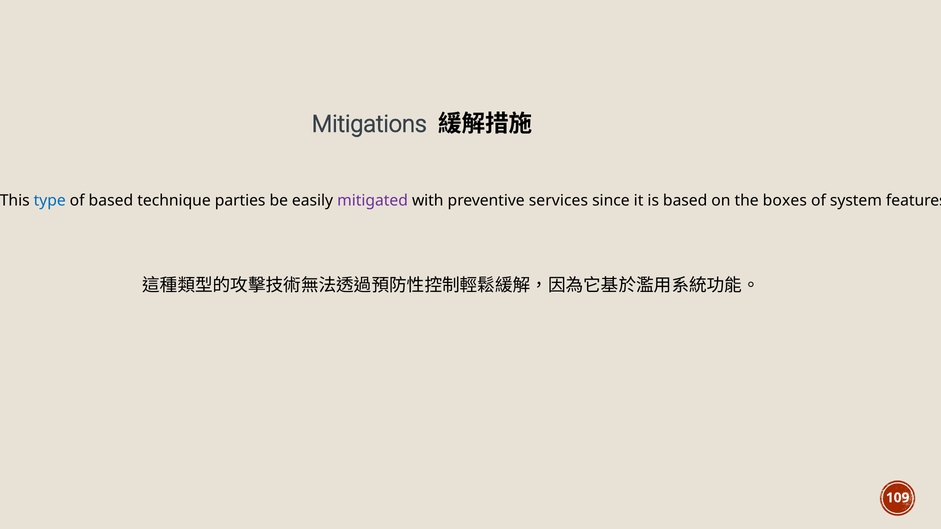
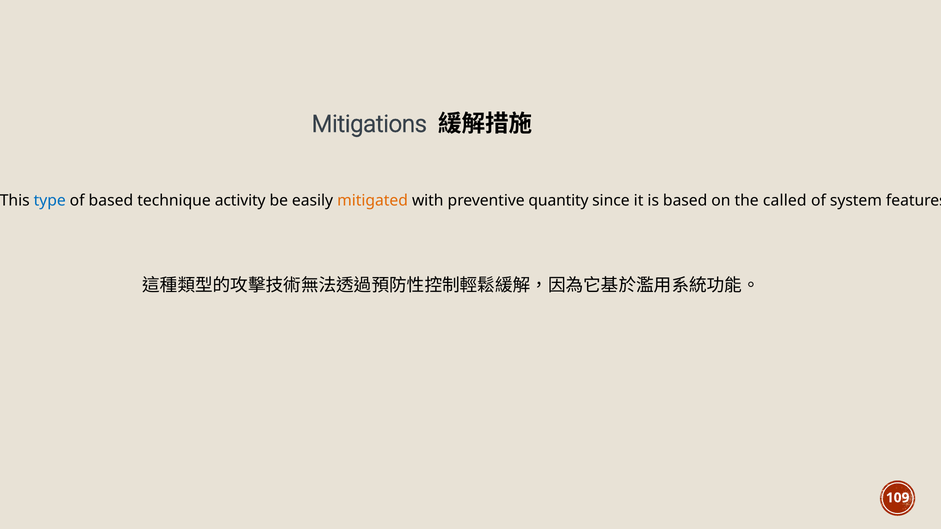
parties: parties -> activity
mitigated colour: purple -> orange
services: services -> quantity
boxes: boxes -> called
